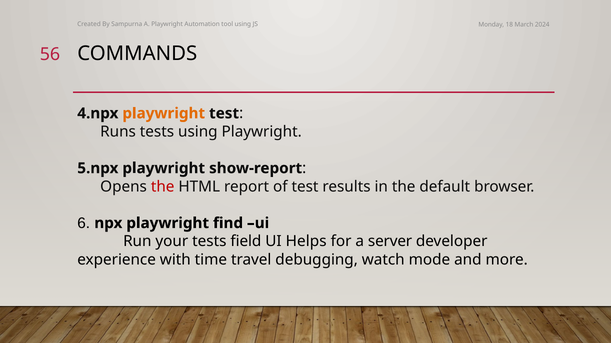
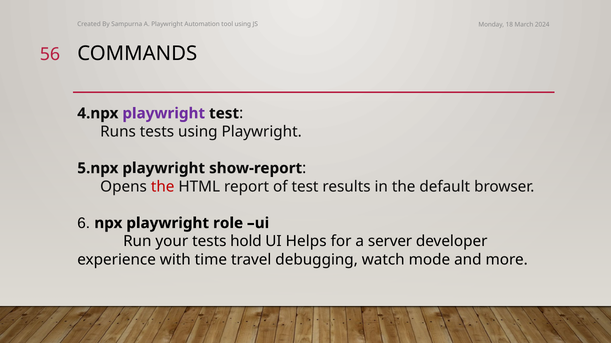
playwright at (164, 114) colour: orange -> purple
find: find -> role
field: field -> hold
